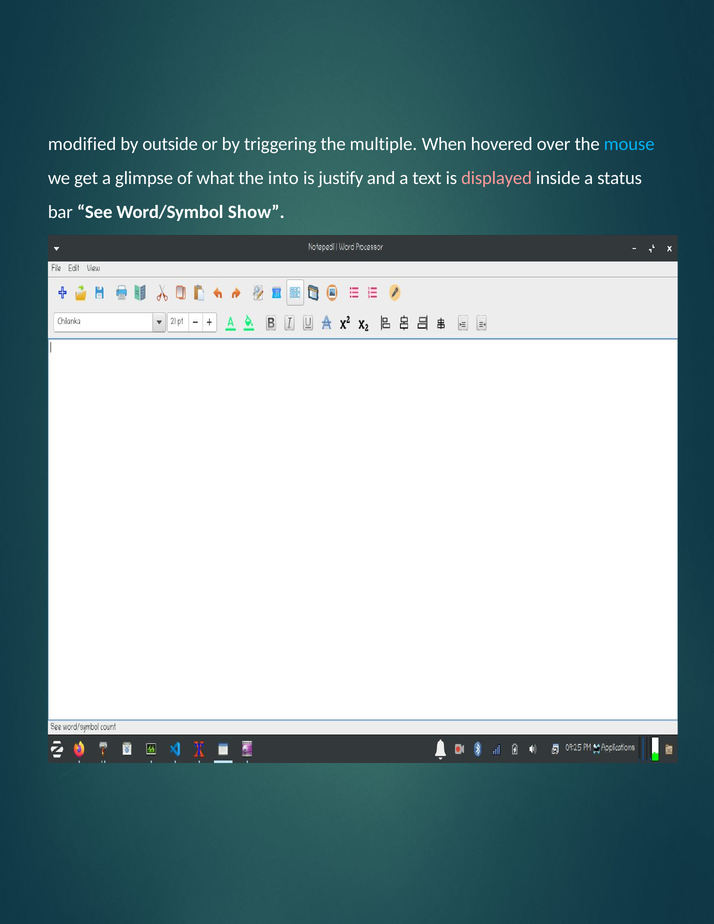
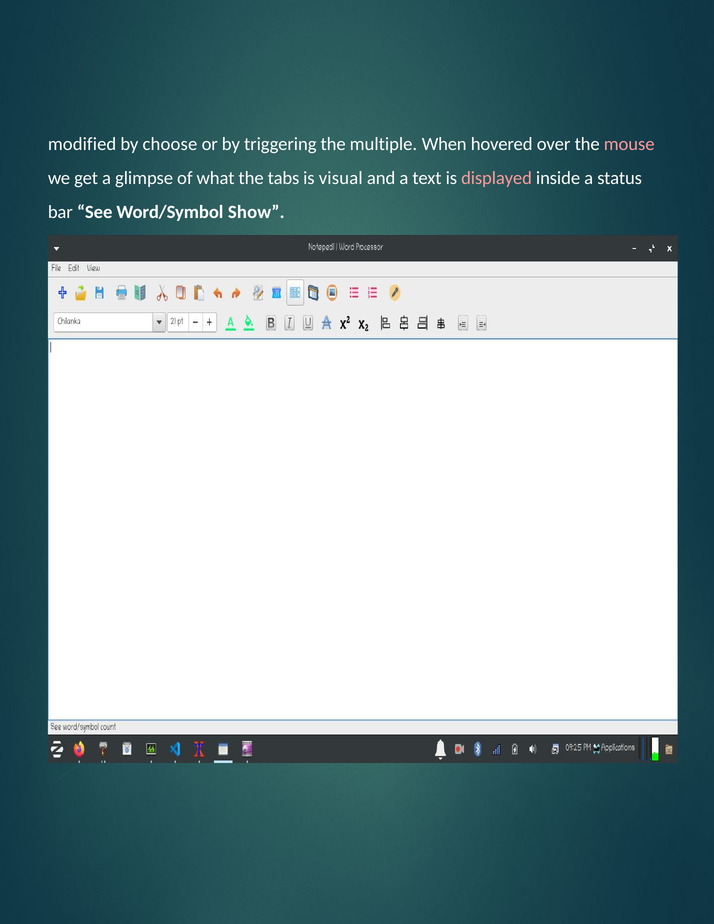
outside: outside -> choose
mouse colour: light blue -> pink
into: into -> tabs
justify: justify -> visual
